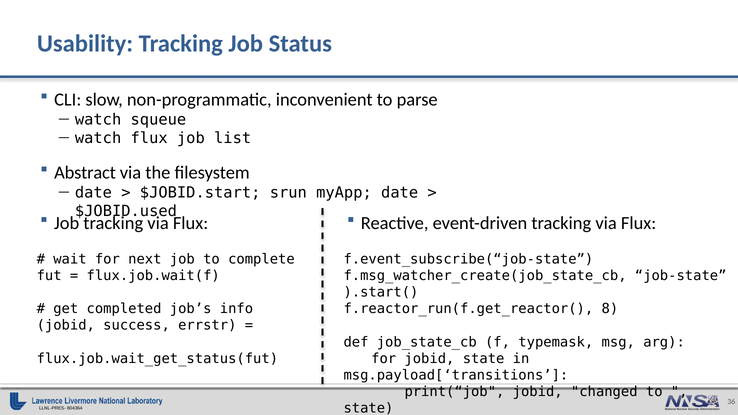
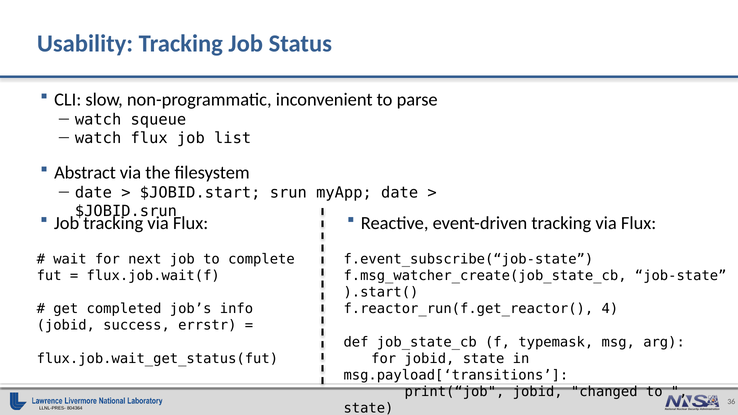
$JOBID.used: $JOBID.used -> $JOBID.srun
8: 8 -> 4
